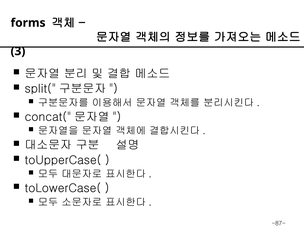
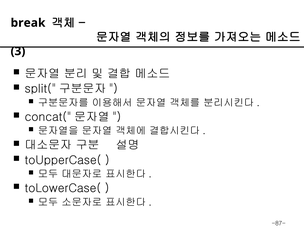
forms: forms -> break
